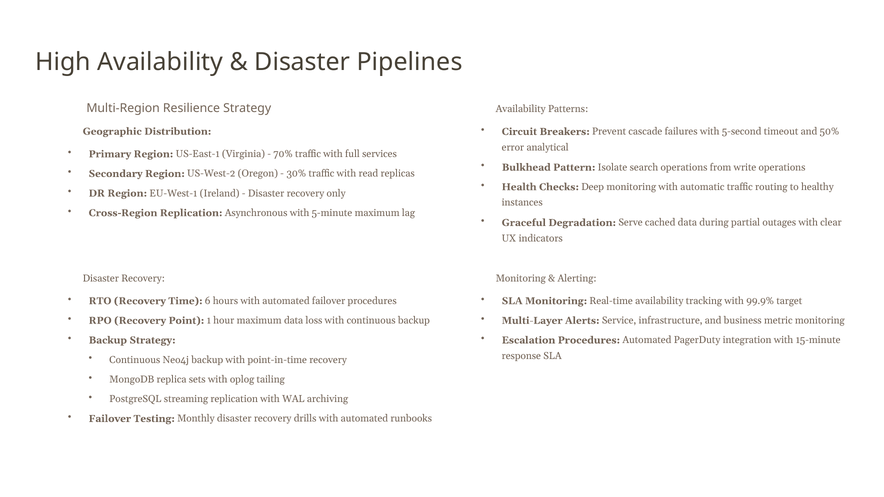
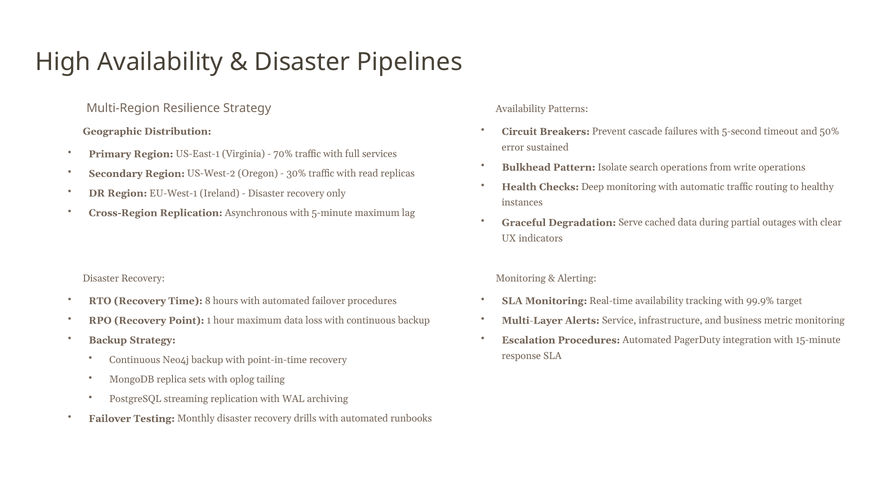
analytical: analytical -> sustained
6: 6 -> 8
